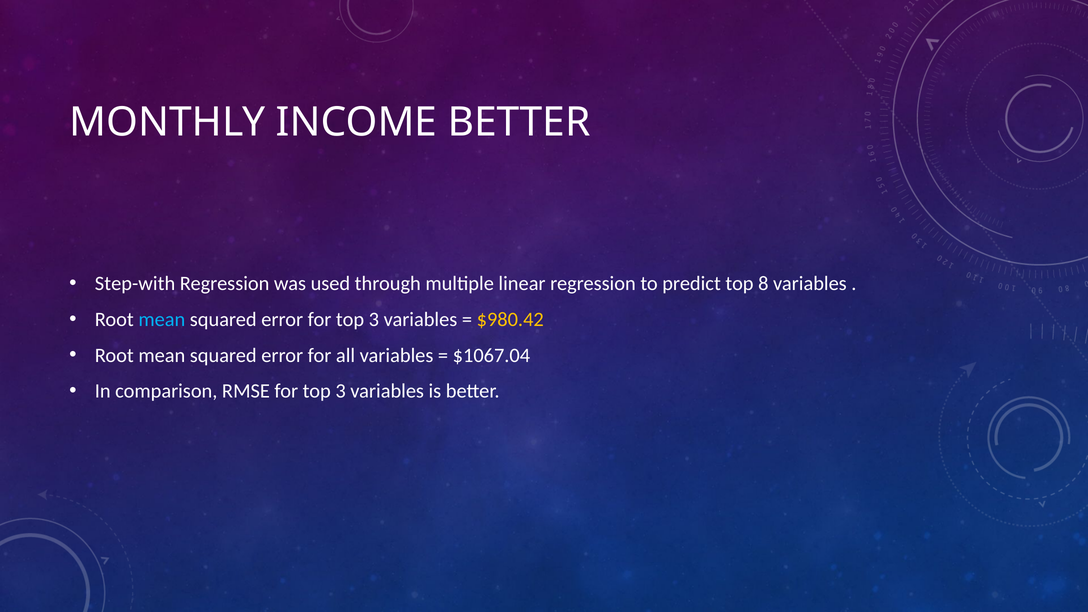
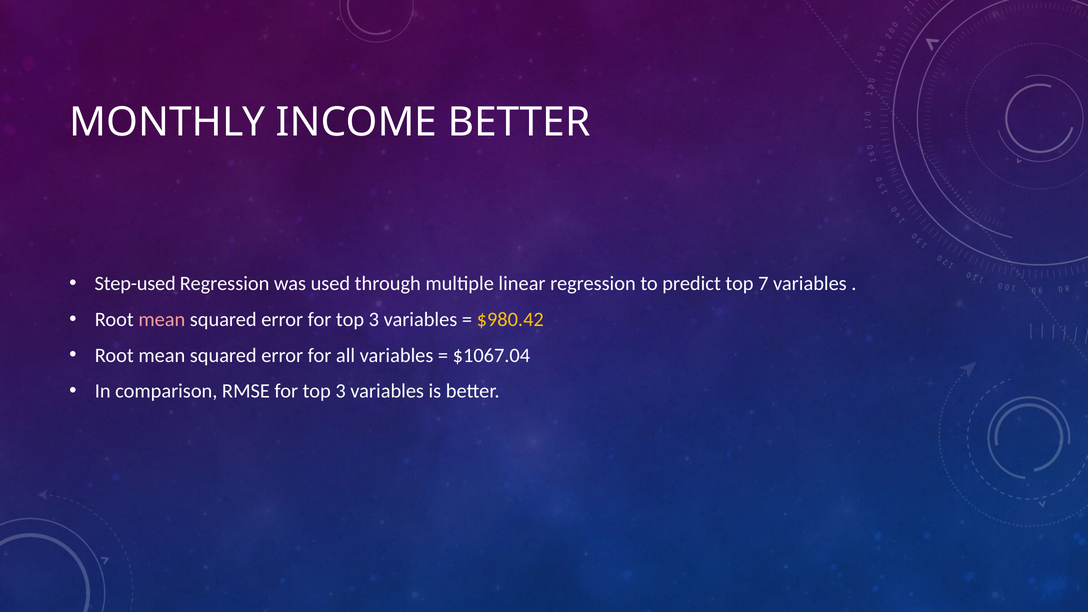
Step-with: Step-with -> Step-used
8: 8 -> 7
mean at (162, 320) colour: light blue -> pink
